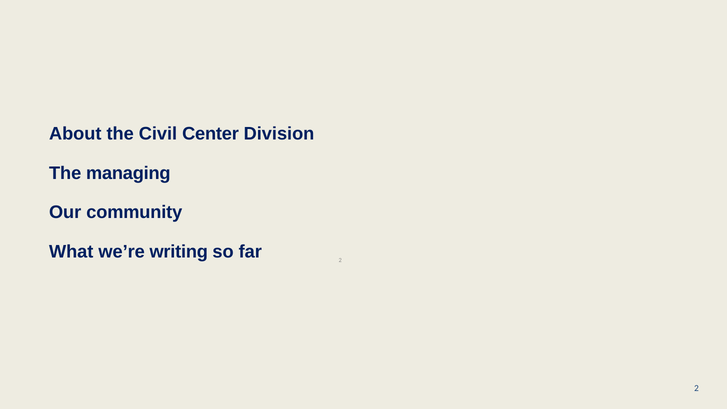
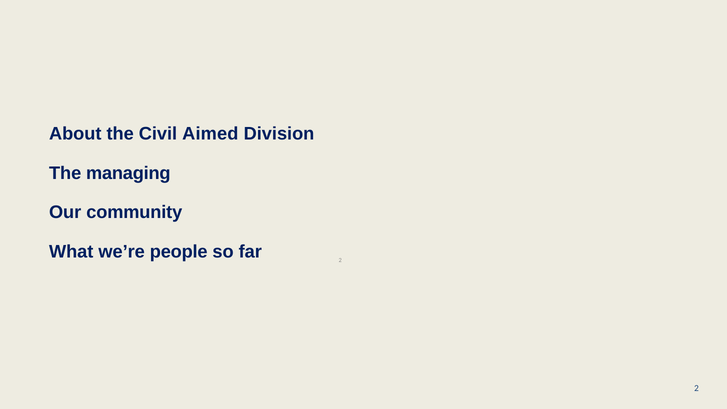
Center: Center -> Aimed
writing: writing -> people
